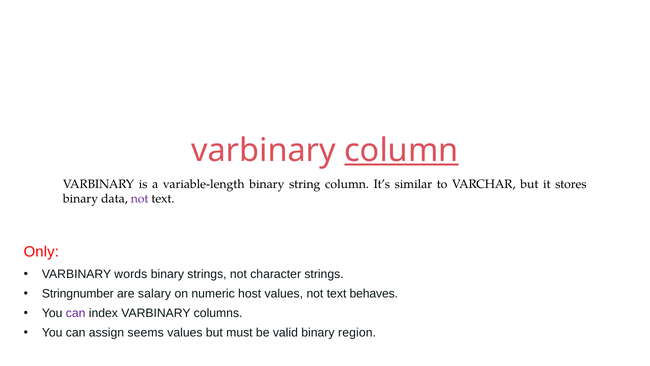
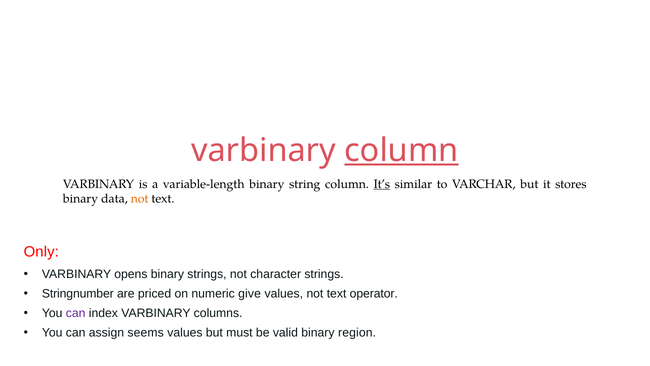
It’s underline: none -> present
not at (140, 198) colour: purple -> orange
words: words -> opens
salary: salary -> priced
host: host -> give
behaves: behaves -> operator
